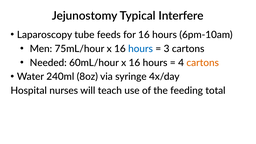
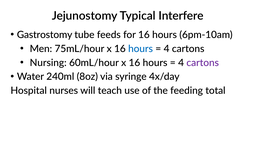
Laparoscopy: Laparoscopy -> Gastrostomy
3 at (167, 49): 3 -> 4
Needed: Needed -> Nursing
cartons at (203, 63) colour: orange -> purple
